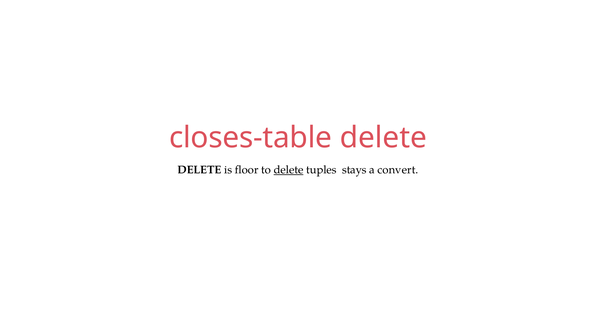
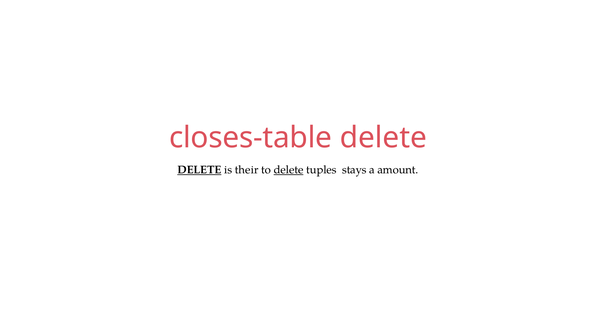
DELETE at (199, 170) underline: none -> present
floor: floor -> their
convert: convert -> amount
